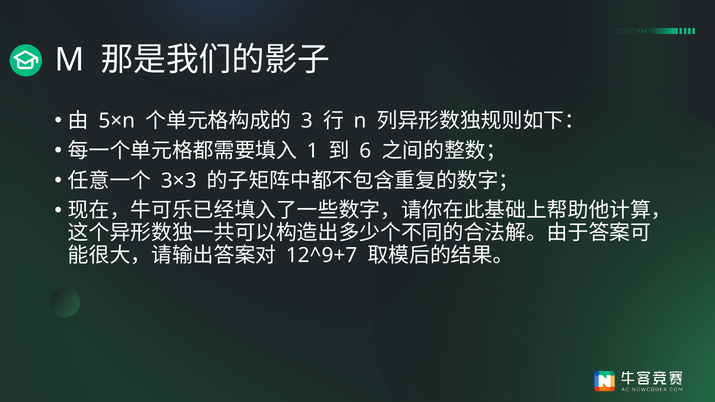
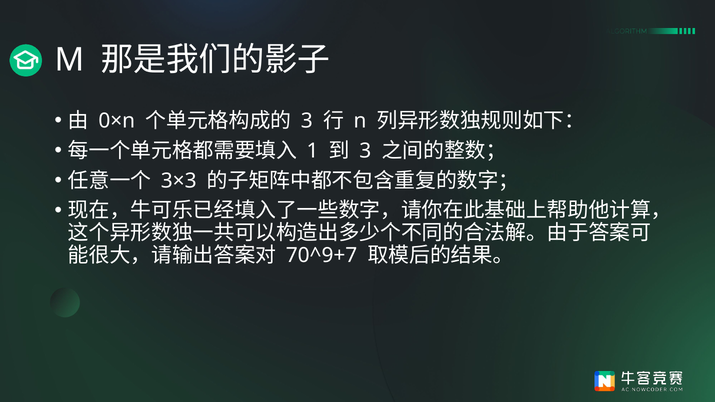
5×n: 5×n -> 0×n
6 at (365, 151): 6 -> 3
12^9+7: 12^9+7 -> 70^9+7
